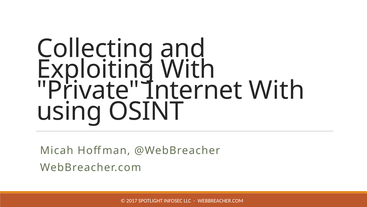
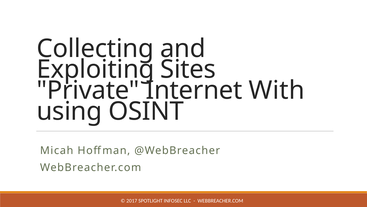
Exploiting With: With -> Sites
